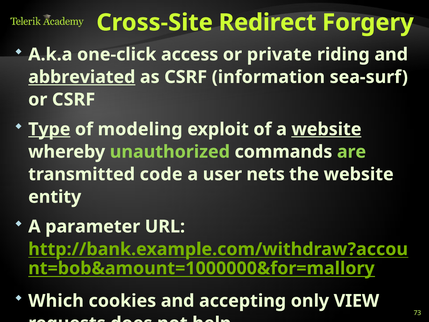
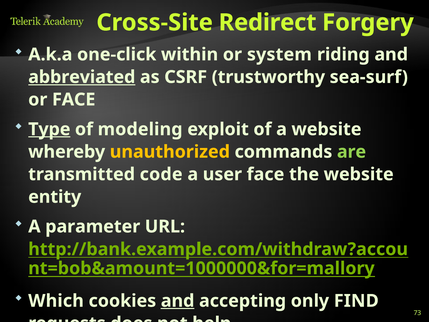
access: access -> within
private: private -> system
information: information -> trustworthy
or CSRF: CSRF -> FACE
website at (326, 129) underline: present -> none
unauthorized colour: light green -> yellow
user nets: nets -> face
and at (178, 301) underline: none -> present
VIEW: VIEW -> FIND
